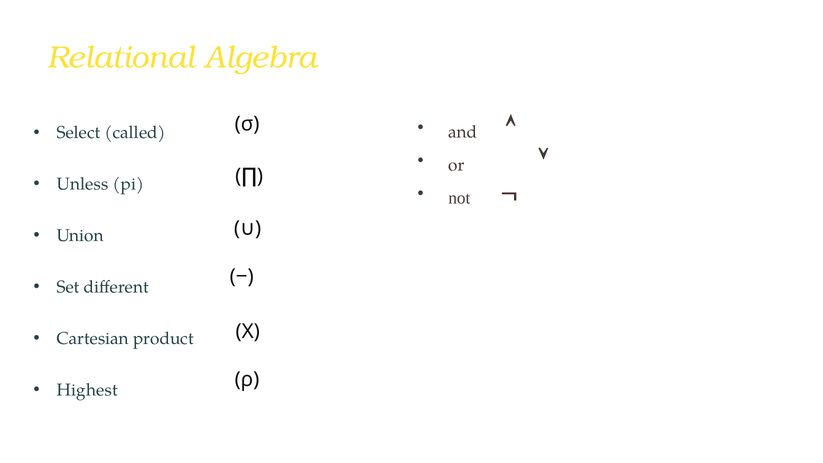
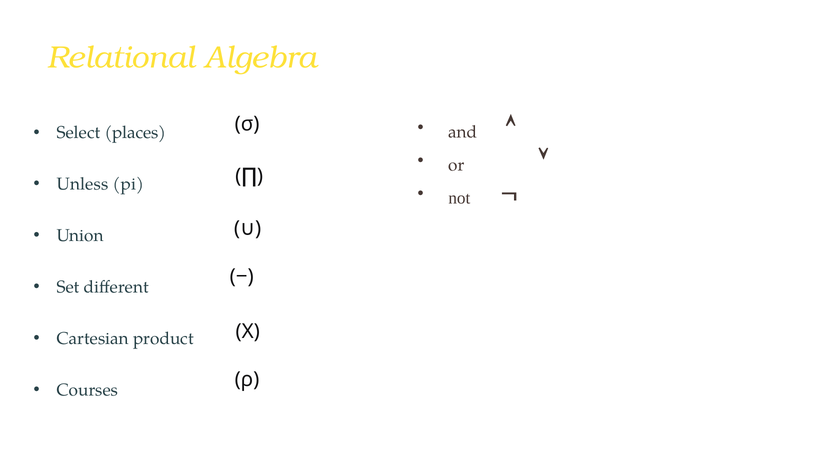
called: called -> places
Highest: Highest -> Courses
